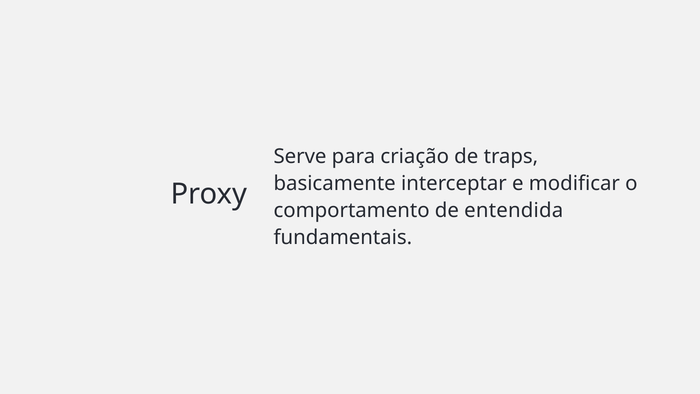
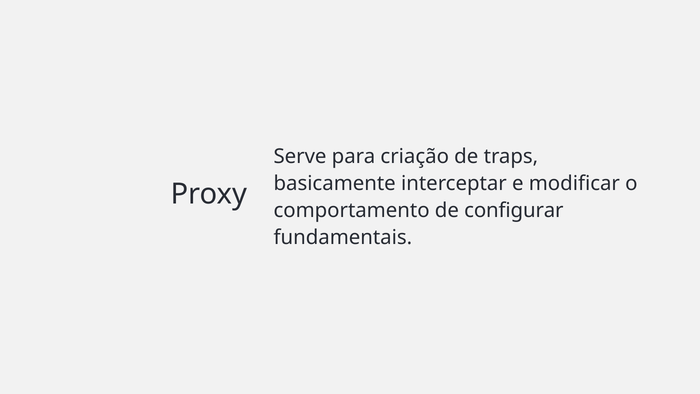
entendida: entendida -> configurar
